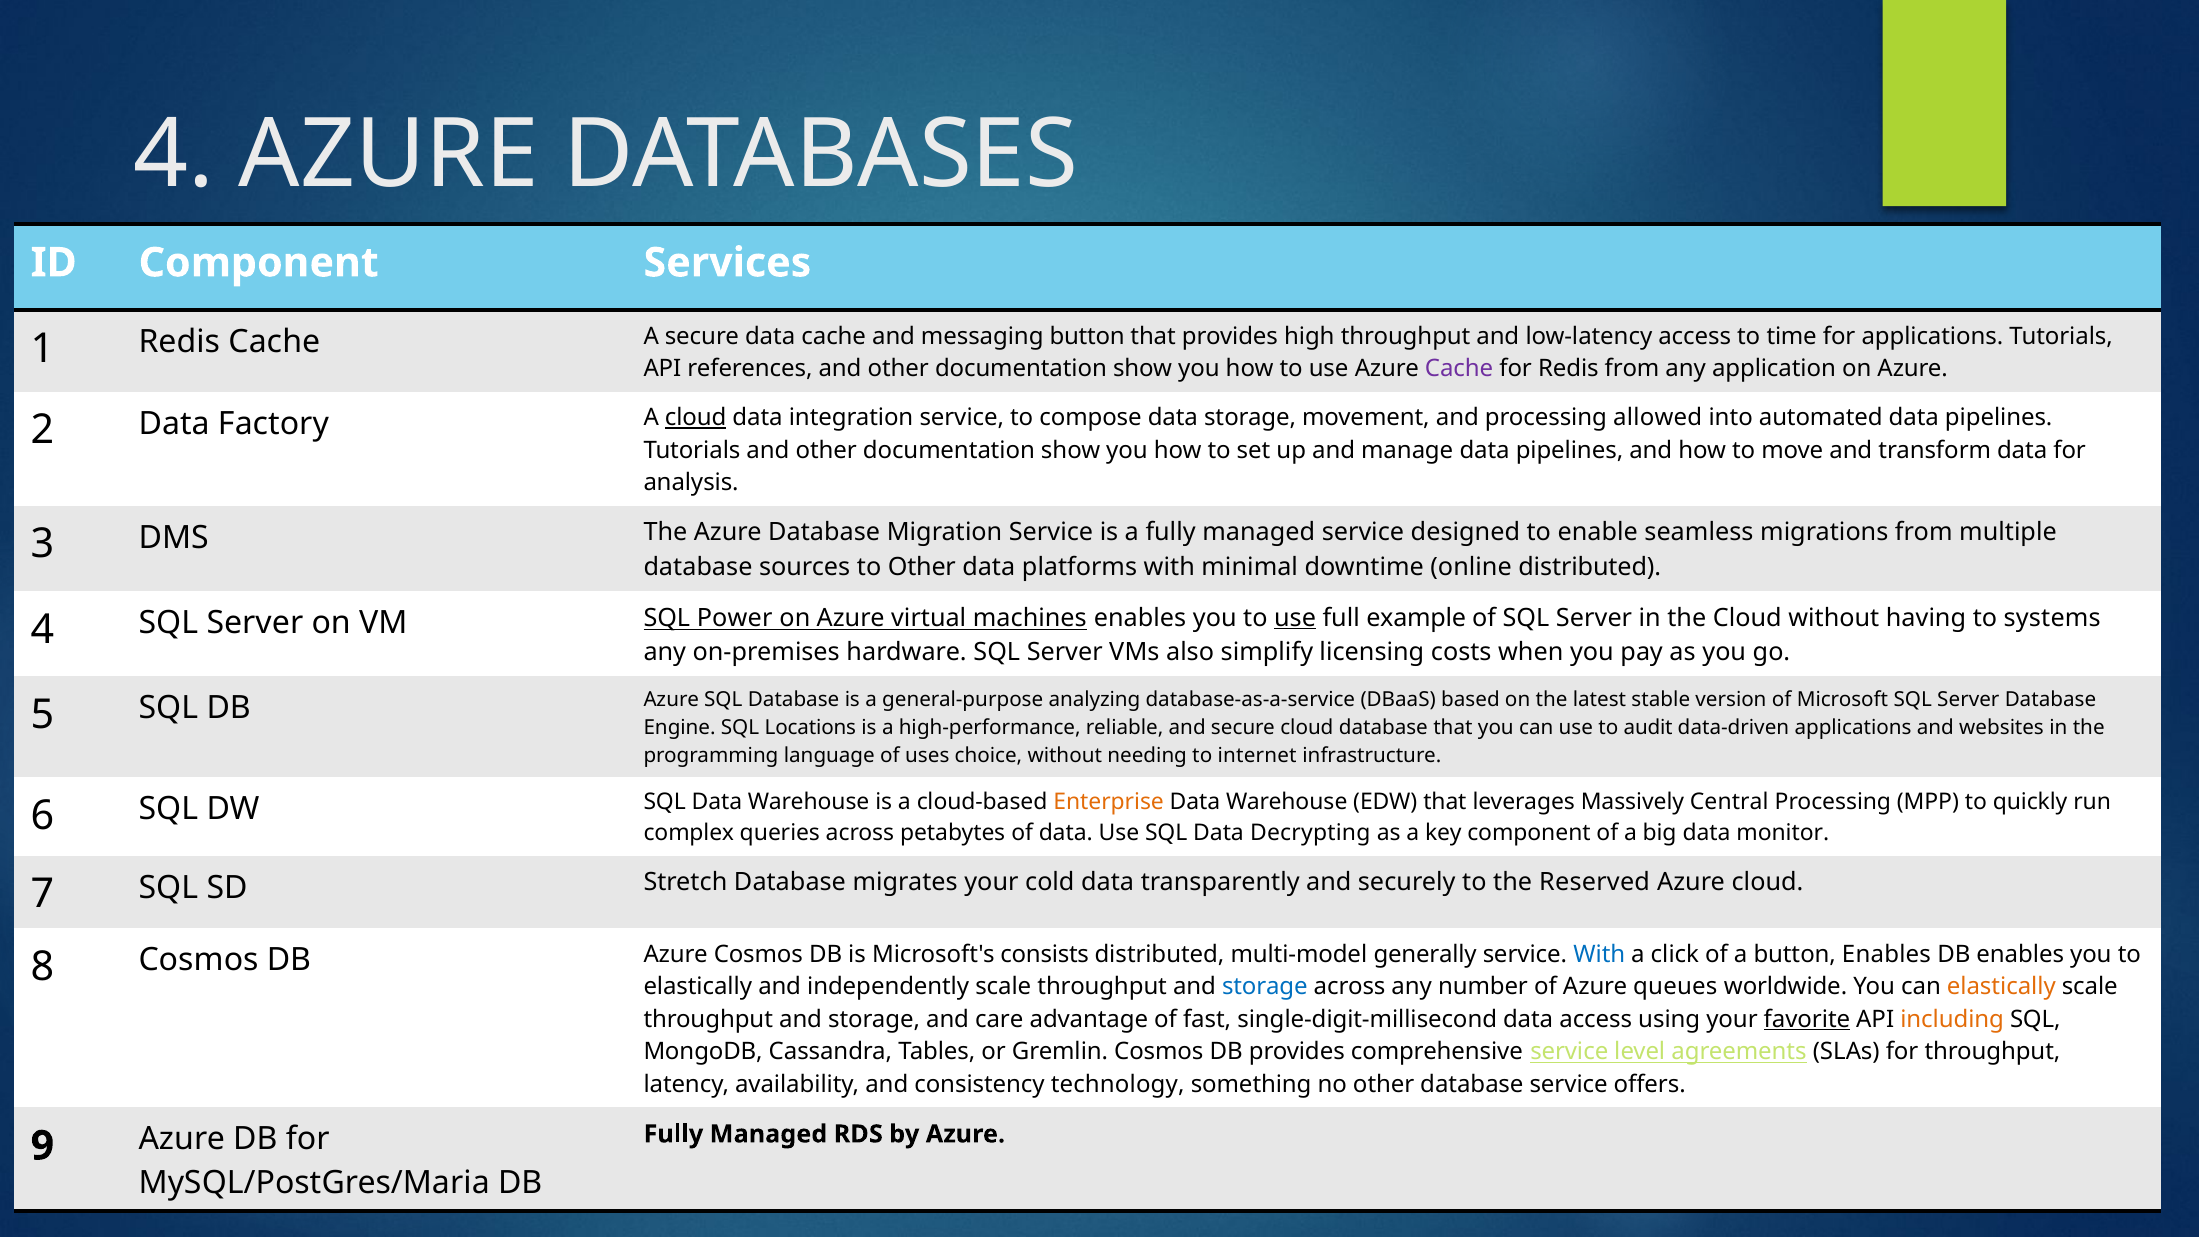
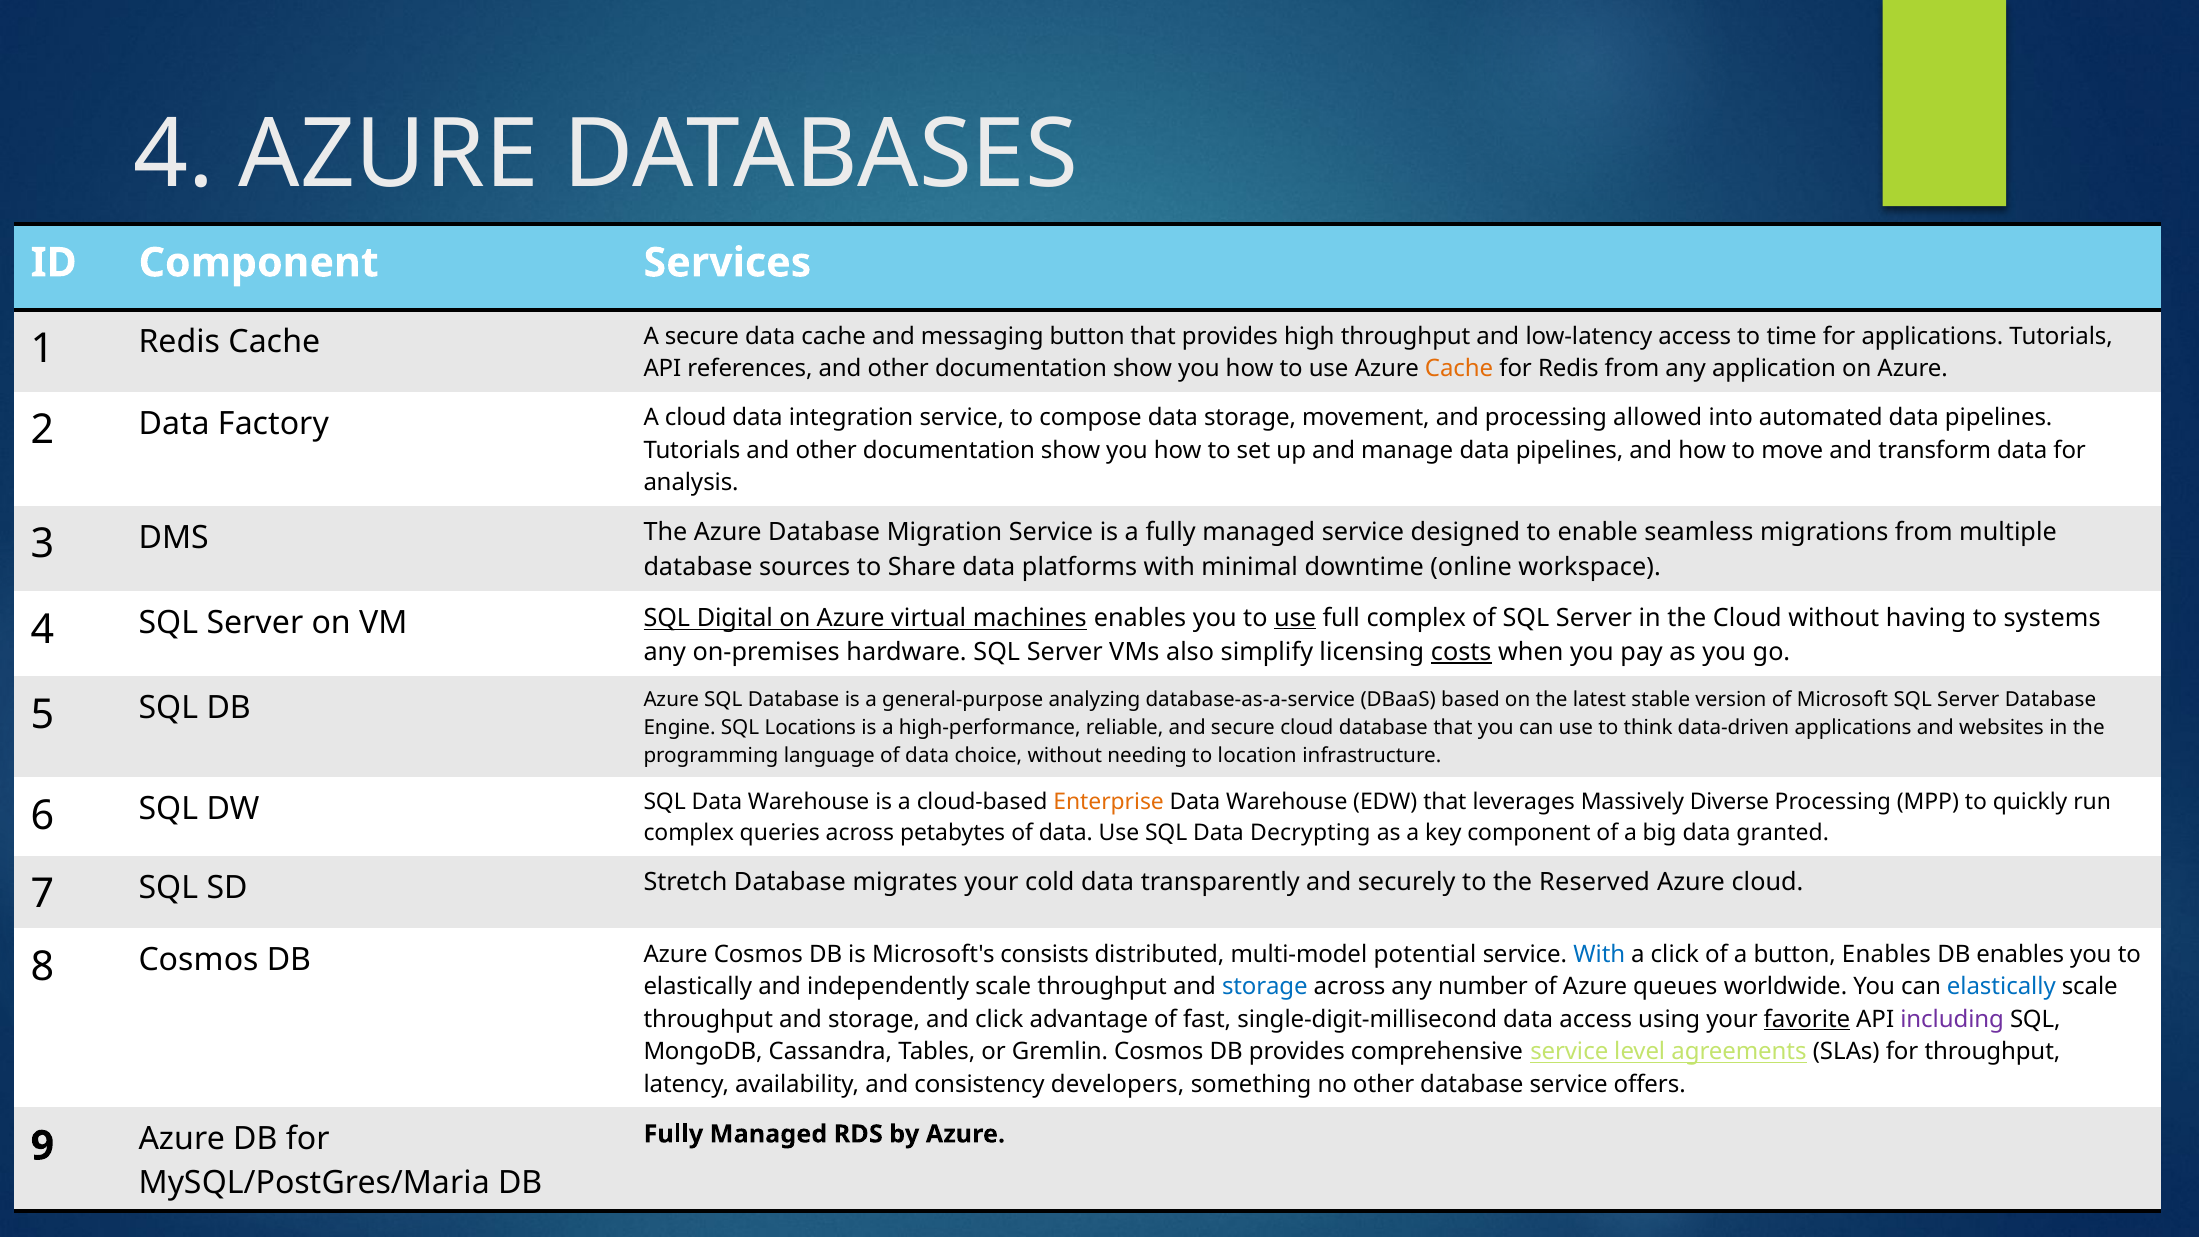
Cache at (1459, 369) colour: purple -> orange
cloud at (696, 418) underline: present -> none
to Other: Other -> Share
online distributed: distributed -> workspace
Power: Power -> Digital
full example: example -> complex
costs underline: none -> present
audit: audit -> think
language of uses: uses -> data
internet: internet -> location
Central: Central -> Diverse
monitor: monitor -> granted
generally: generally -> potential
elastically at (2001, 987) colour: orange -> blue
and care: care -> click
including colour: orange -> purple
technology: technology -> developers
